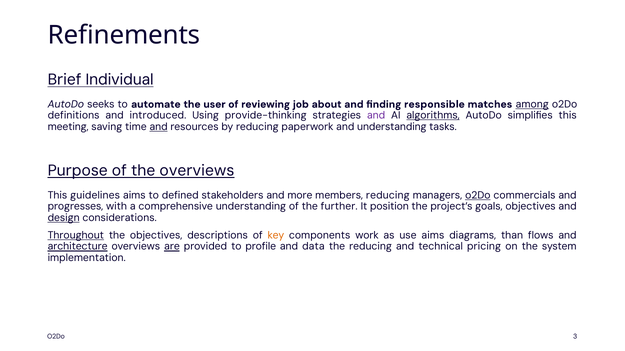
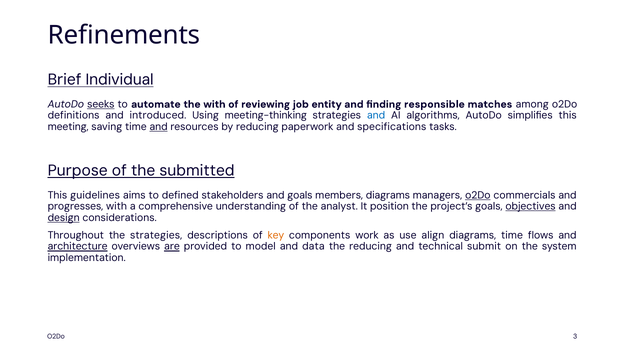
seeks underline: none -> present
the user: user -> with
about: about -> entity
among underline: present -> none
provide-thinking: provide-thinking -> meeting-thinking
and at (376, 116) colour: purple -> blue
algorithms underline: present -> none
and understanding: understanding -> specifications
the overviews: overviews -> submitted
and more: more -> goals
members reducing: reducing -> diagrams
further: further -> analyst
objectives at (531, 207) underline: none -> present
Throughout underline: present -> none
the objectives: objectives -> strategies
use aims: aims -> align
diagrams than: than -> time
profile: profile -> model
pricing: pricing -> submit
